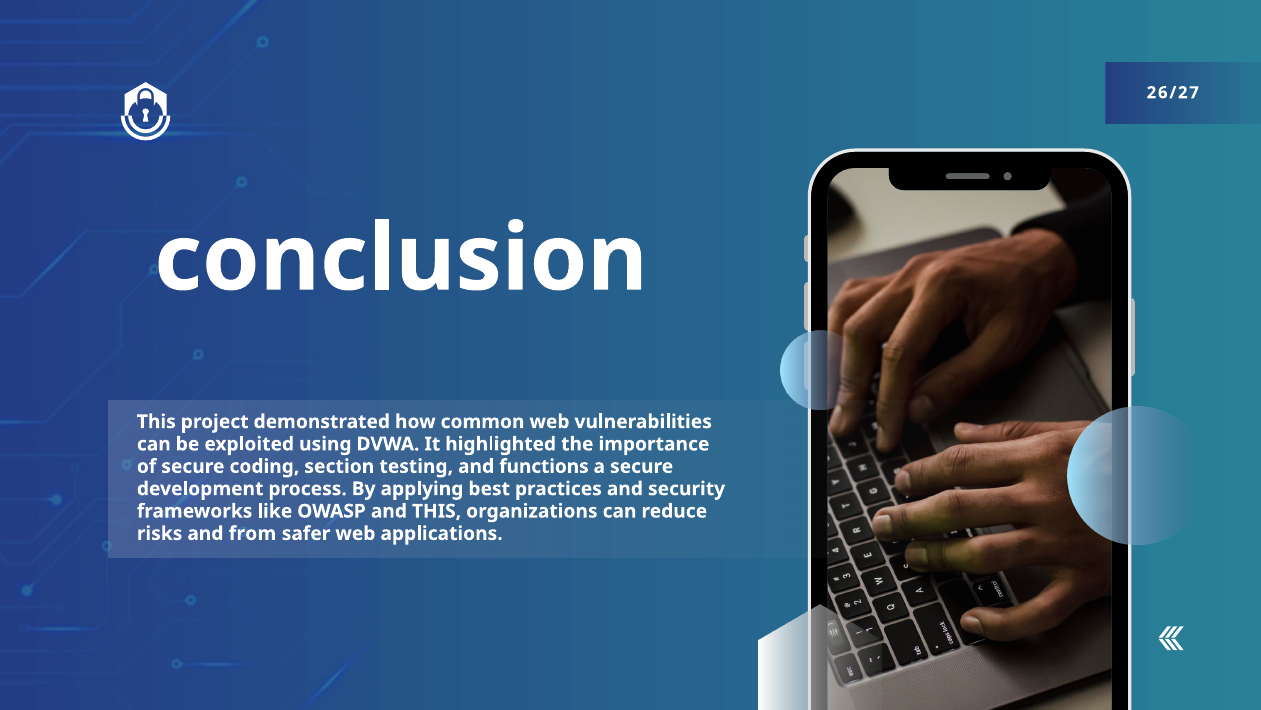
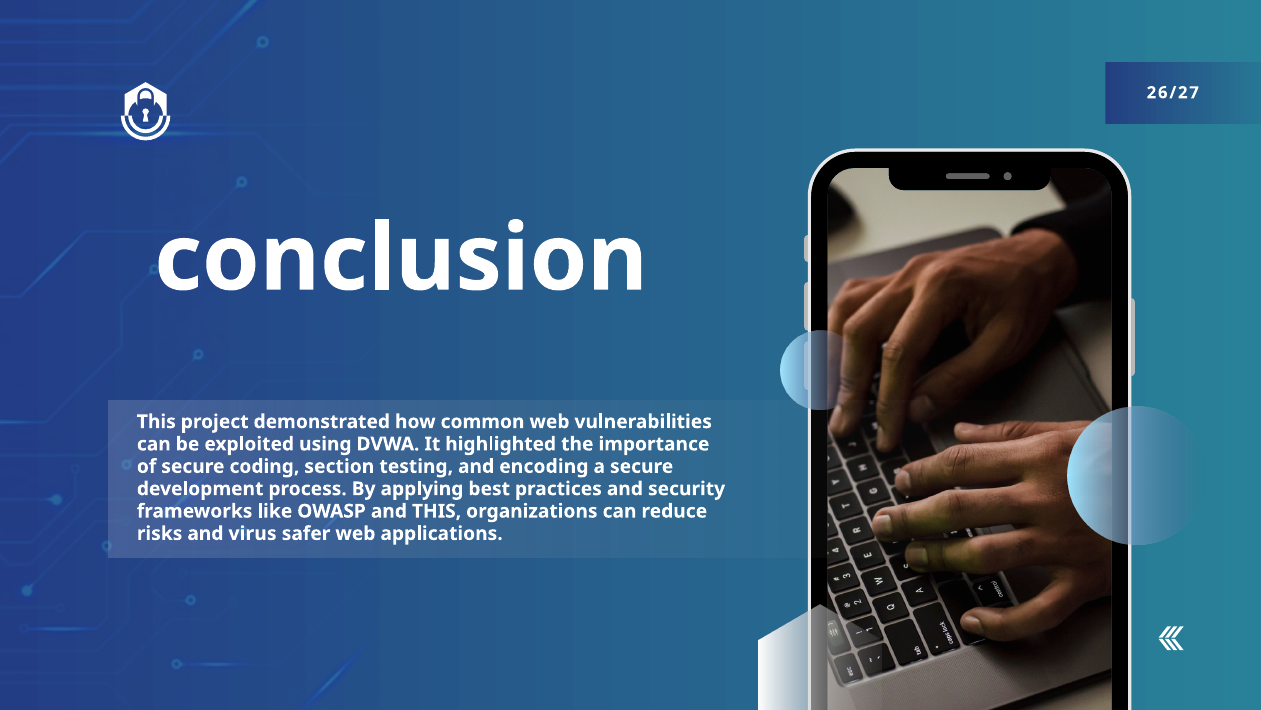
functions: functions -> encoding
from: from -> virus
